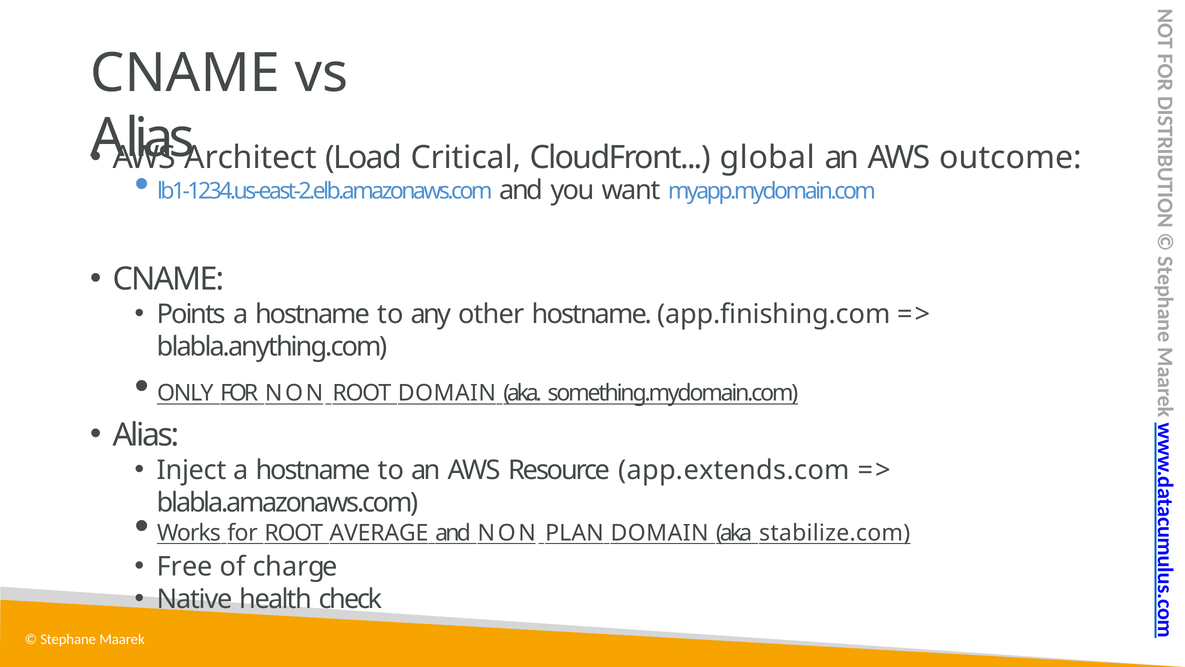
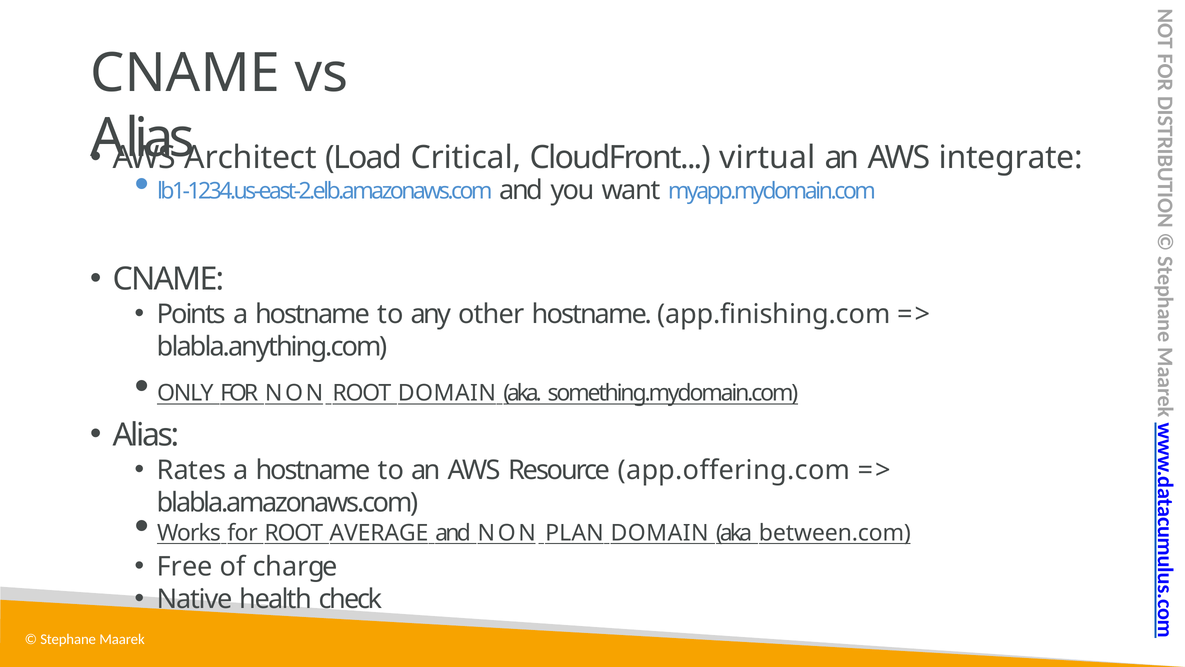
global: global -> virtual
outcome: outcome -> integrate
Inject: Inject -> Rates
app.extends.com: app.extends.com -> app.offering.com
stabilize.com: stabilize.com -> between.com
